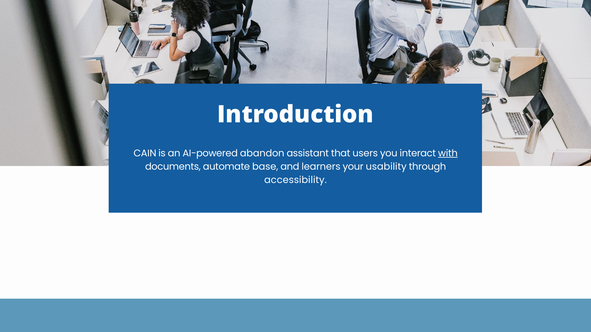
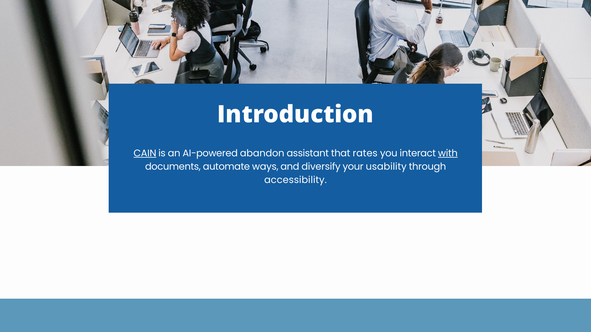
CAIN underline: none -> present
users: users -> rates
base: base -> ways
learners: learners -> diversify
